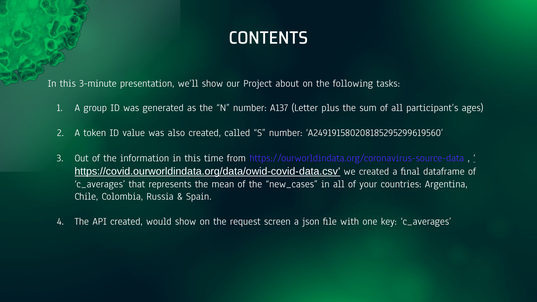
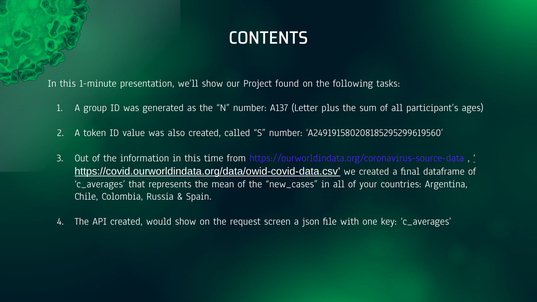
3-minute: 3-minute -> 1-minute
about: about -> found
